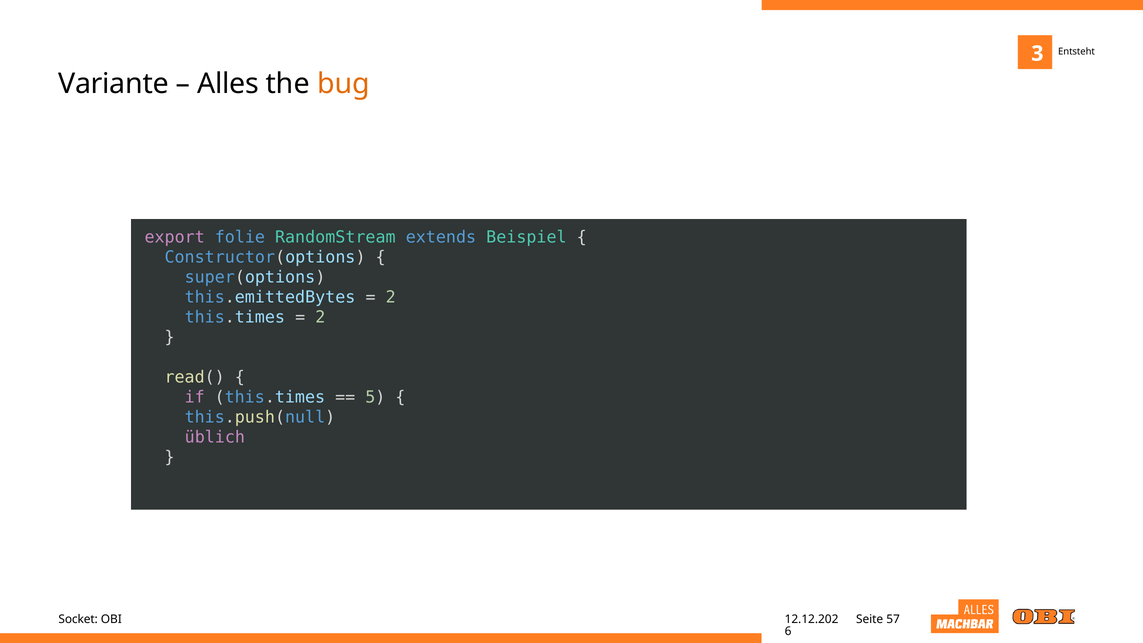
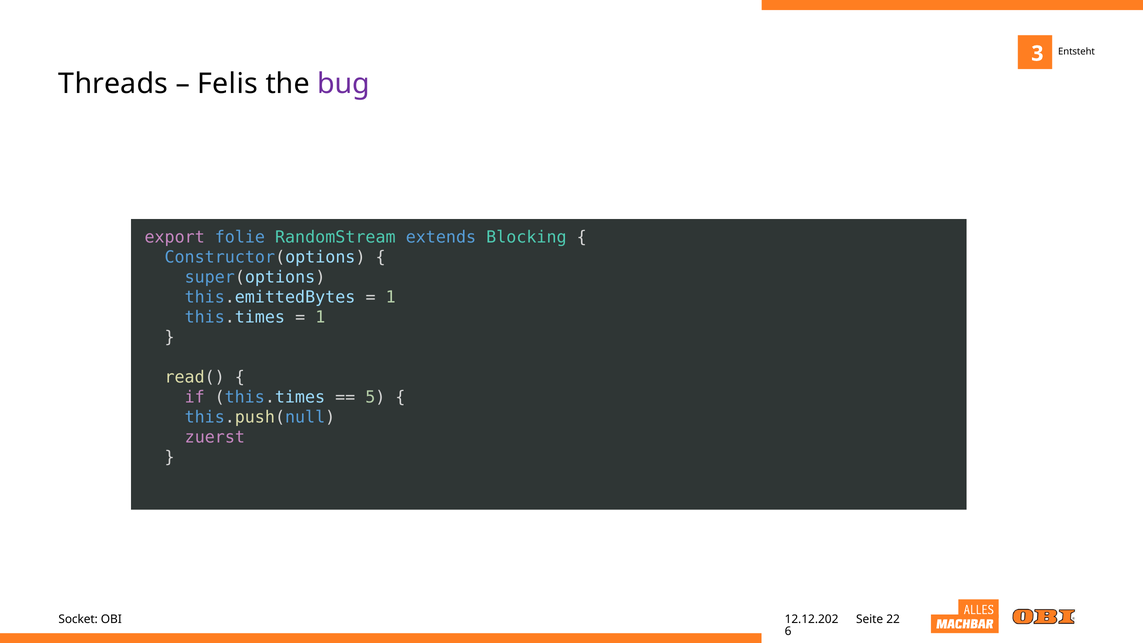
Variante: Variante -> Threads
Alles: Alles -> Felis
bug colour: orange -> purple
Beispiel: Beispiel -> Blocking
2 at (391, 297): 2 -> 1
2 at (320, 317): 2 -> 1
üblich: üblich -> zuerst
57: 57 -> 22
